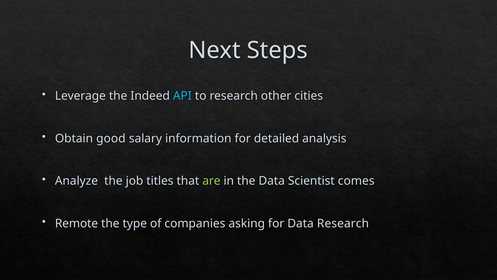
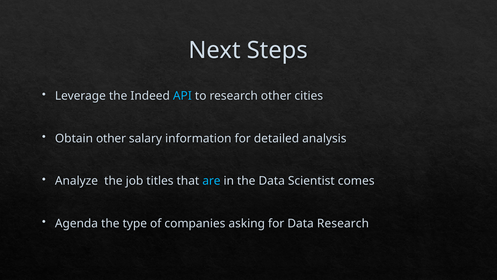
Obtain good: good -> other
are colour: light green -> light blue
Remote: Remote -> Agenda
